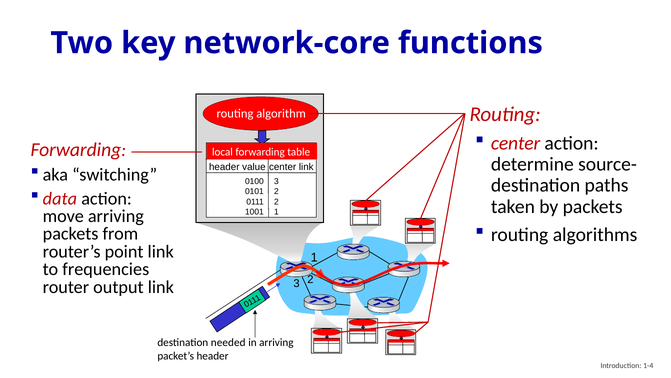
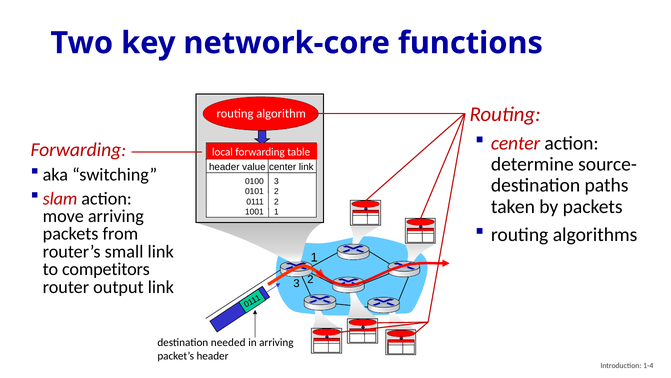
data: data -> slam
point: point -> small
frequencies: frequencies -> competitors
